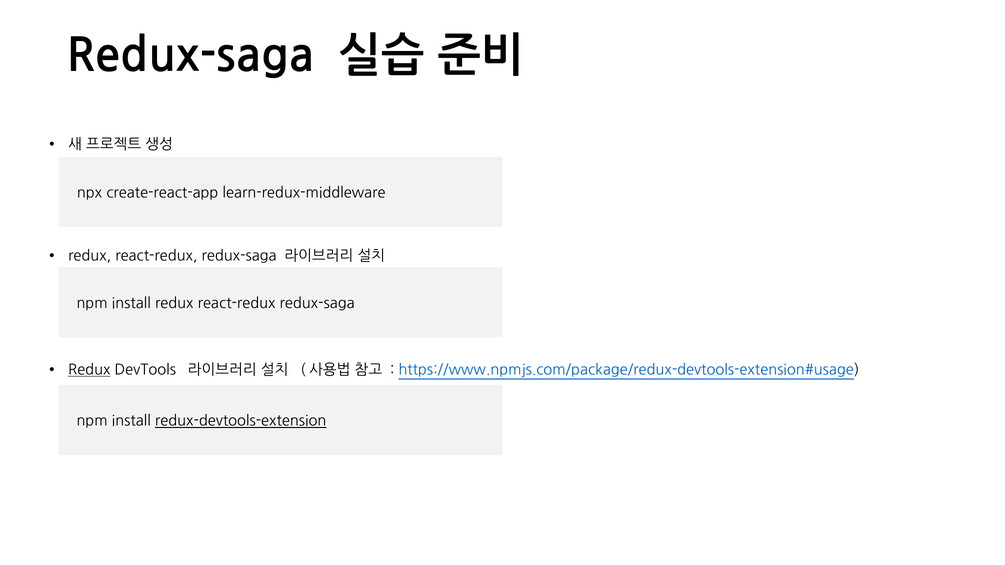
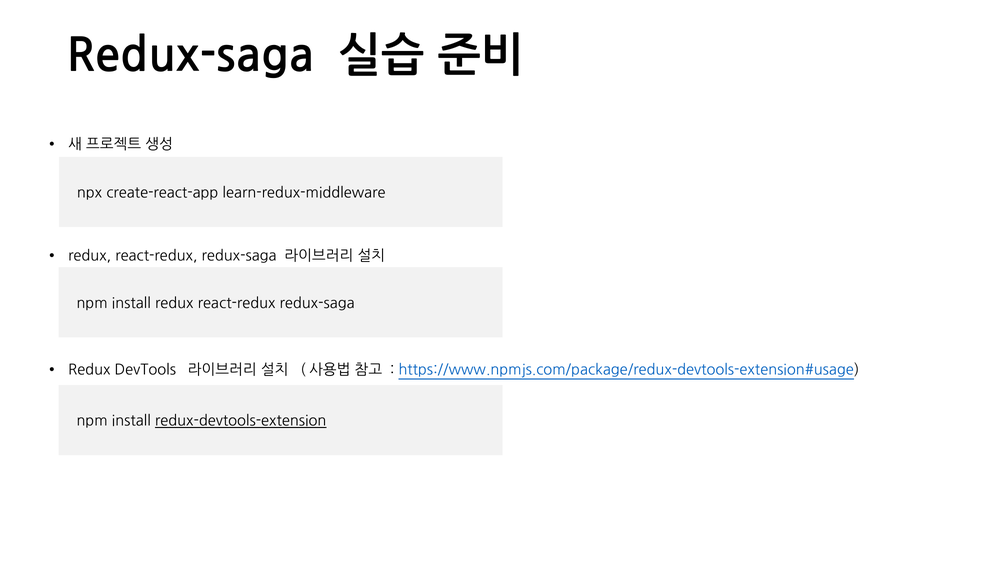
Redux at (89, 370) underline: present -> none
